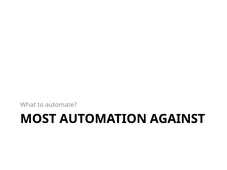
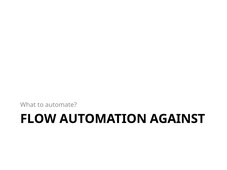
MOST: MOST -> FLOW
